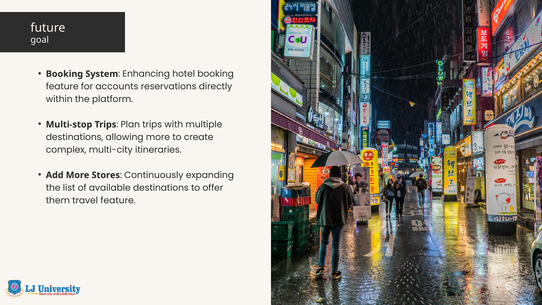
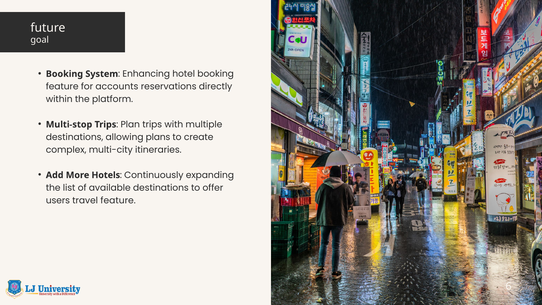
allowing more: more -> plans
Stores: Stores -> Hotels
them: them -> users
